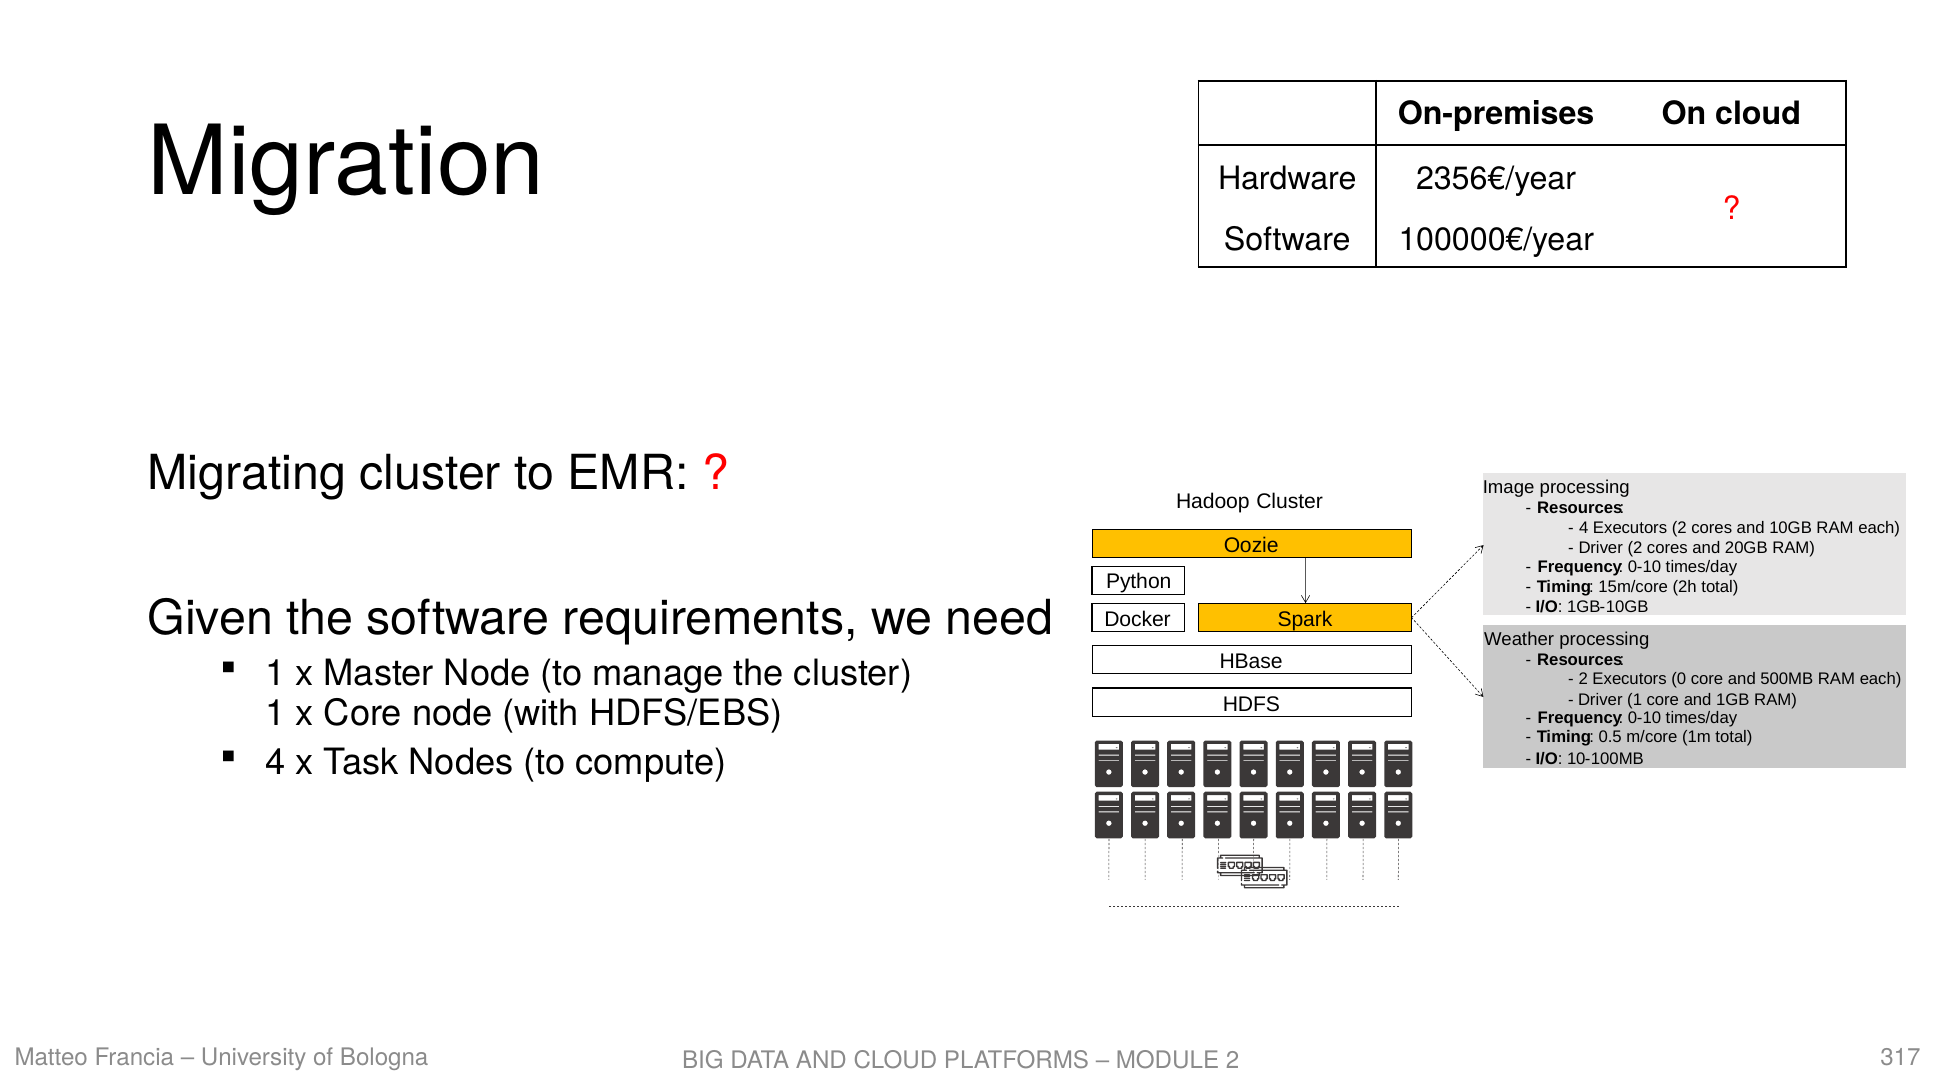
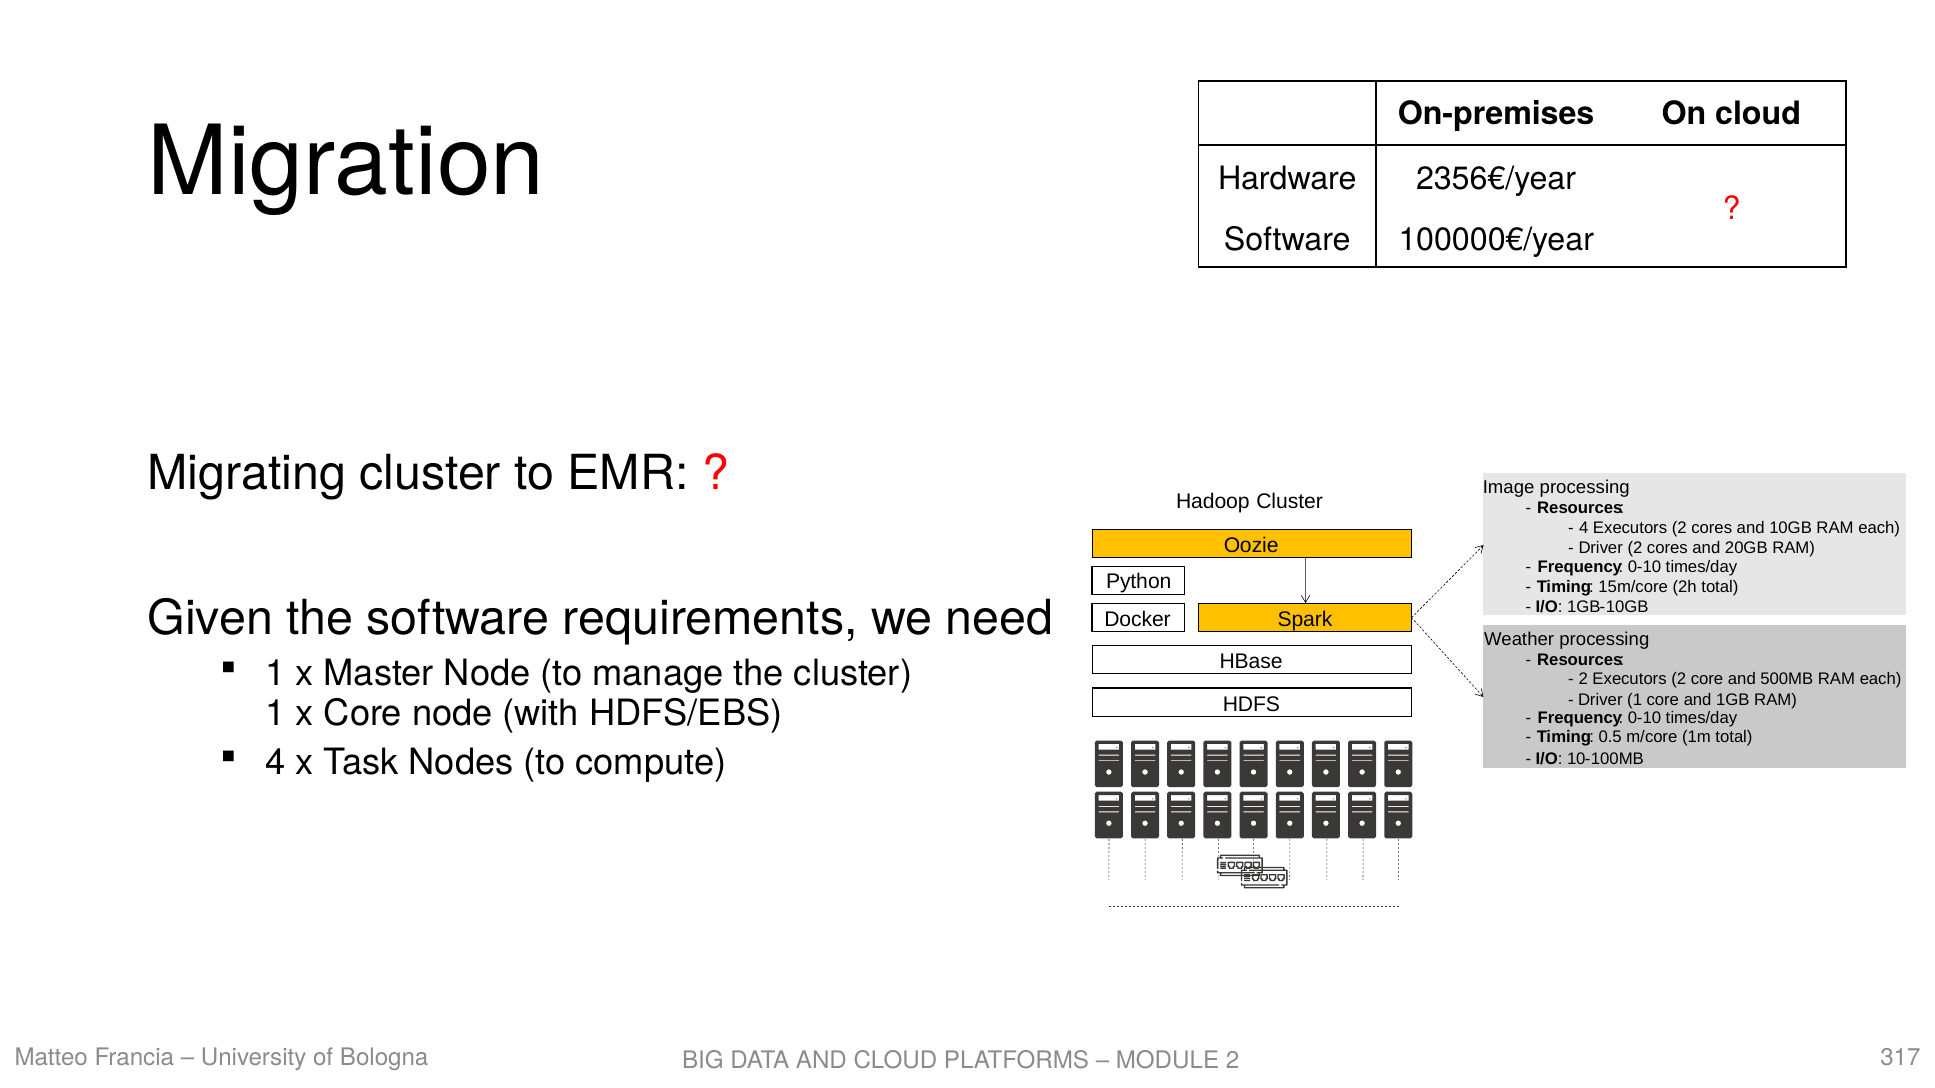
2 Executors 0: 0 -> 2
